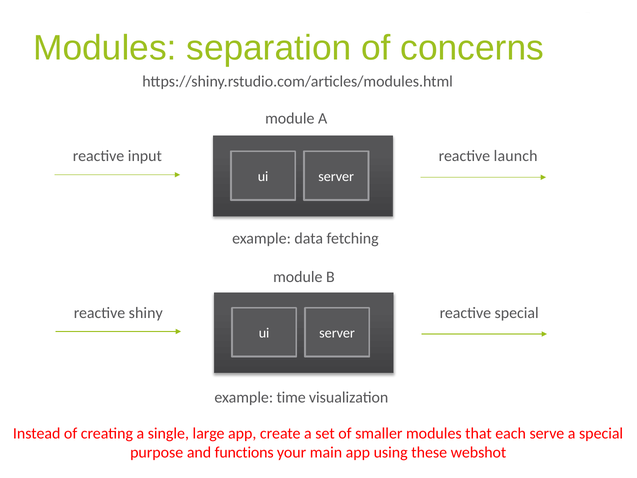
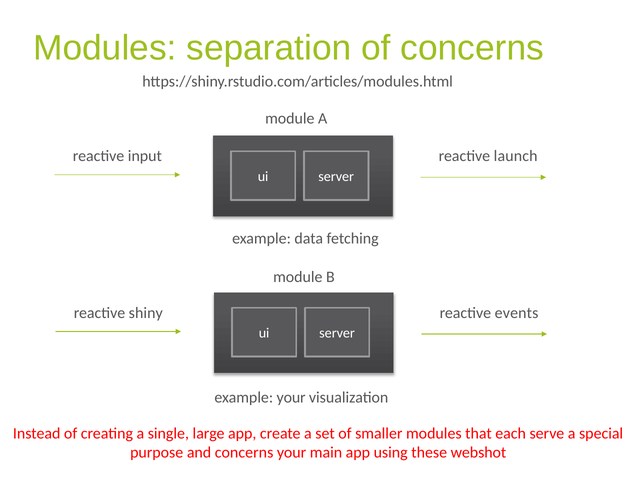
reactive special: special -> events
example time: time -> your
and functions: functions -> concerns
